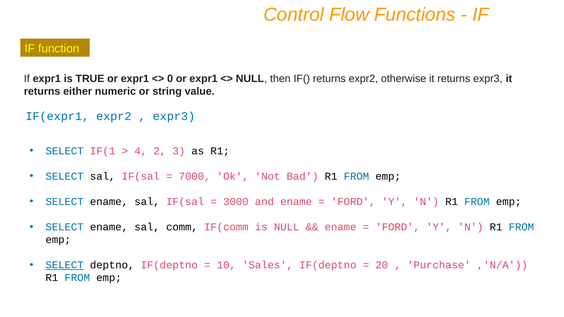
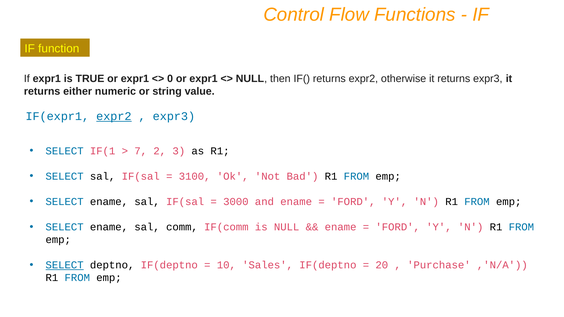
expr2 at (114, 116) underline: none -> present
4: 4 -> 7
7000: 7000 -> 3100
